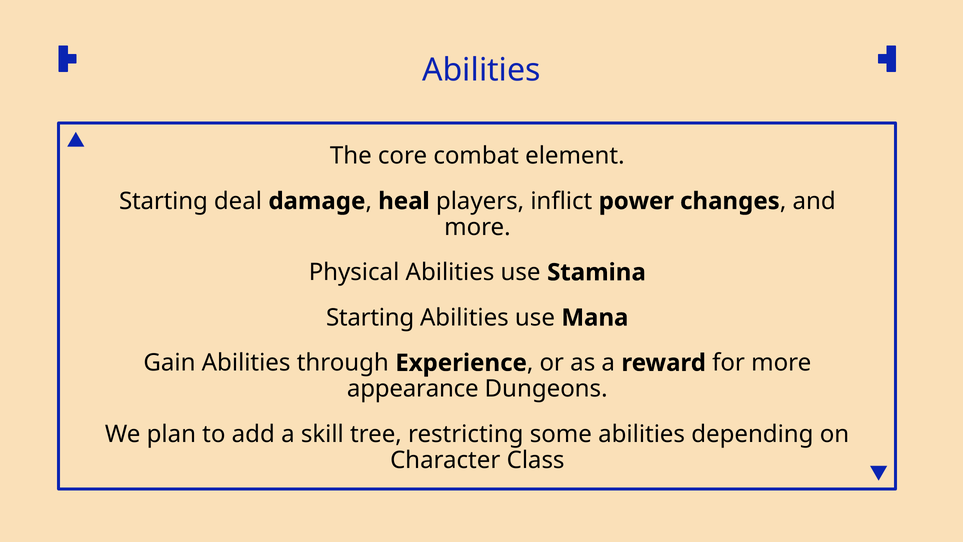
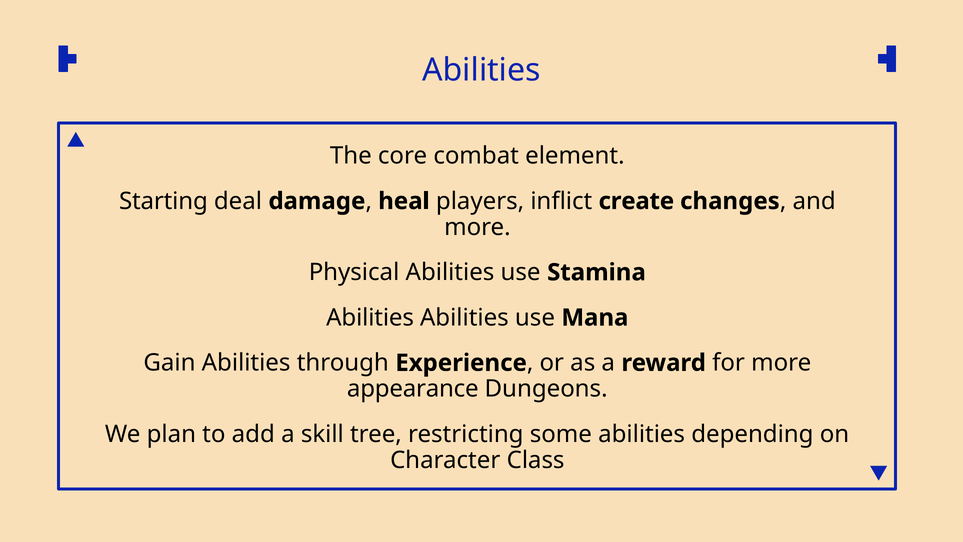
power: power -> create
Starting at (370, 318): Starting -> Abilities
